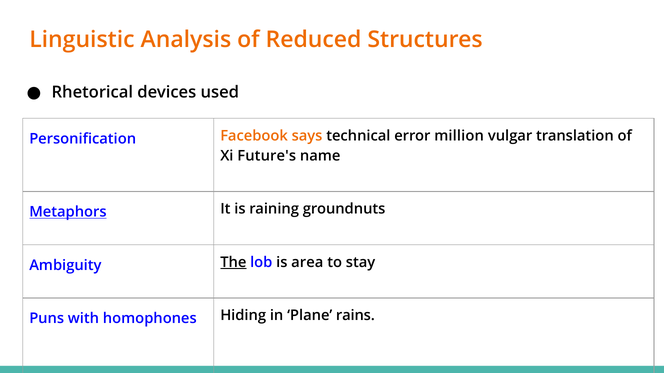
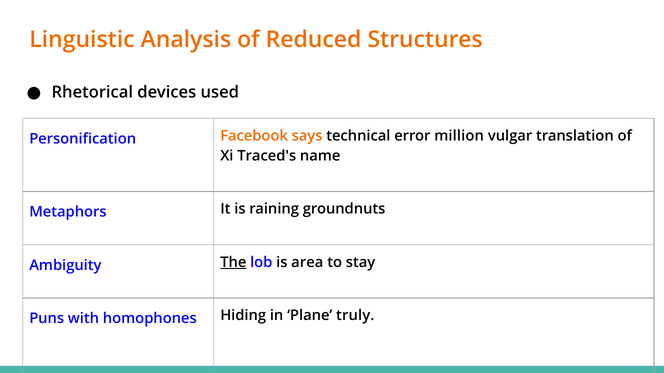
Future's: Future's -> Traced's
Metaphors underline: present -> none
rains: rains -> truly
